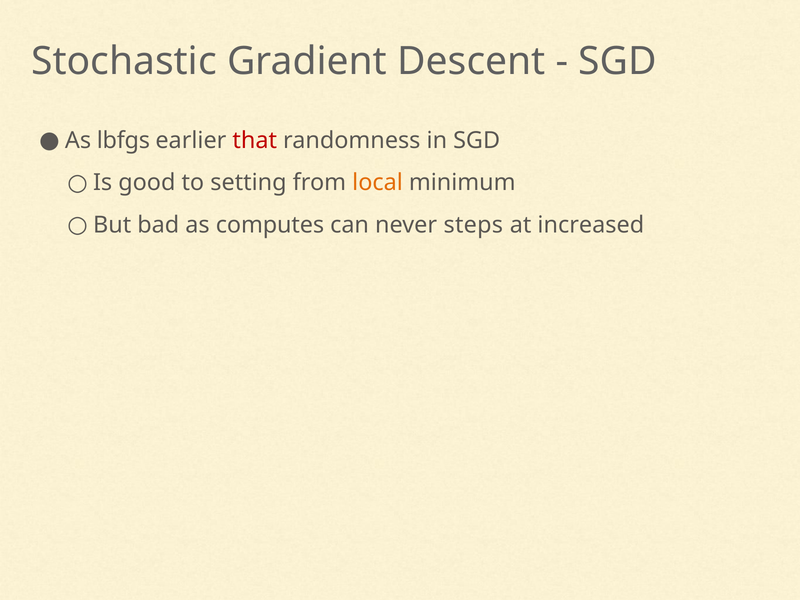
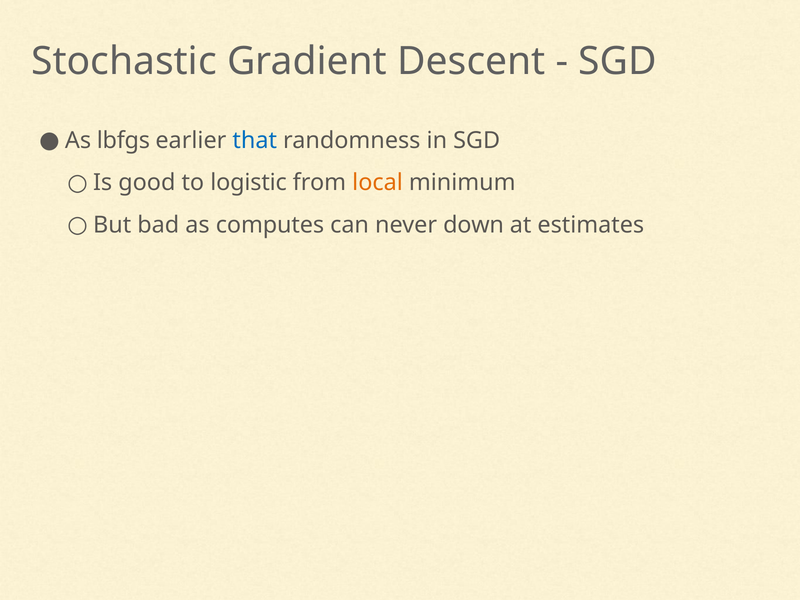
that colour: red -> blue
setting: setting -> logistic
steps: steps -> down
increased: increased -> estimates
